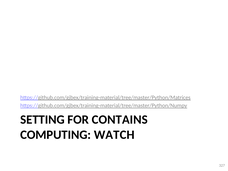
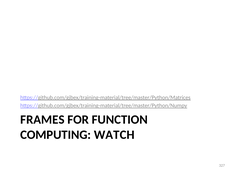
SETTING: SETTING -> FRAMES
CONTAINS: CONTAINS -> FUNCTION
